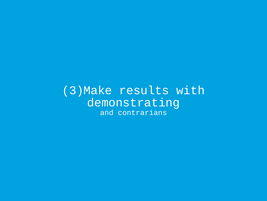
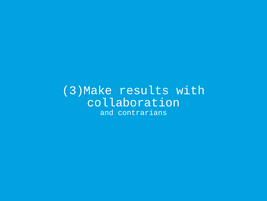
demonstrating: demonstrating -> collaboration
